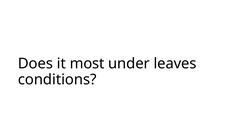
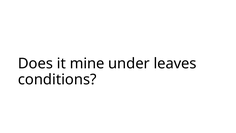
most: most -> mine
